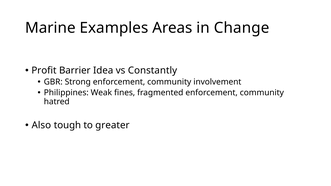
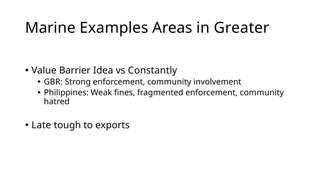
Change: Change -> Greater
Profit: Profit -> Value
Also: Also -> Late
greater: greater -> exports
